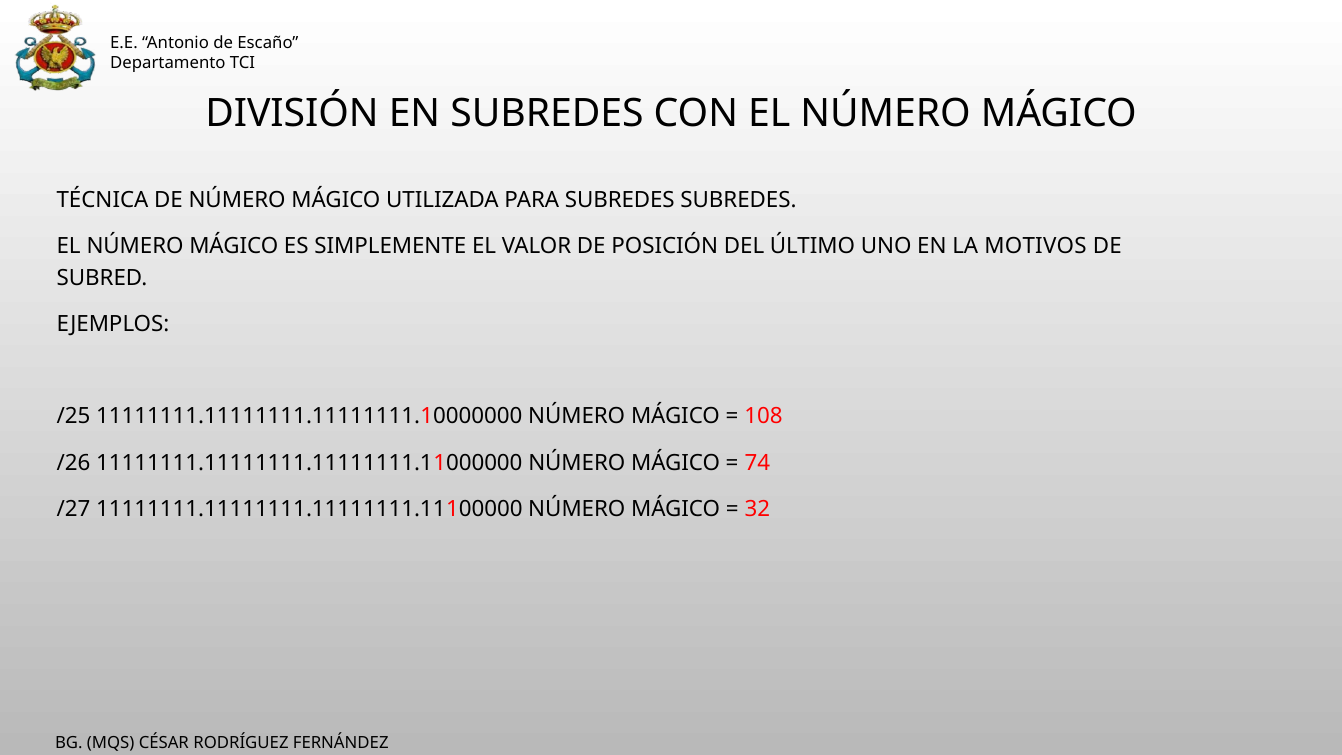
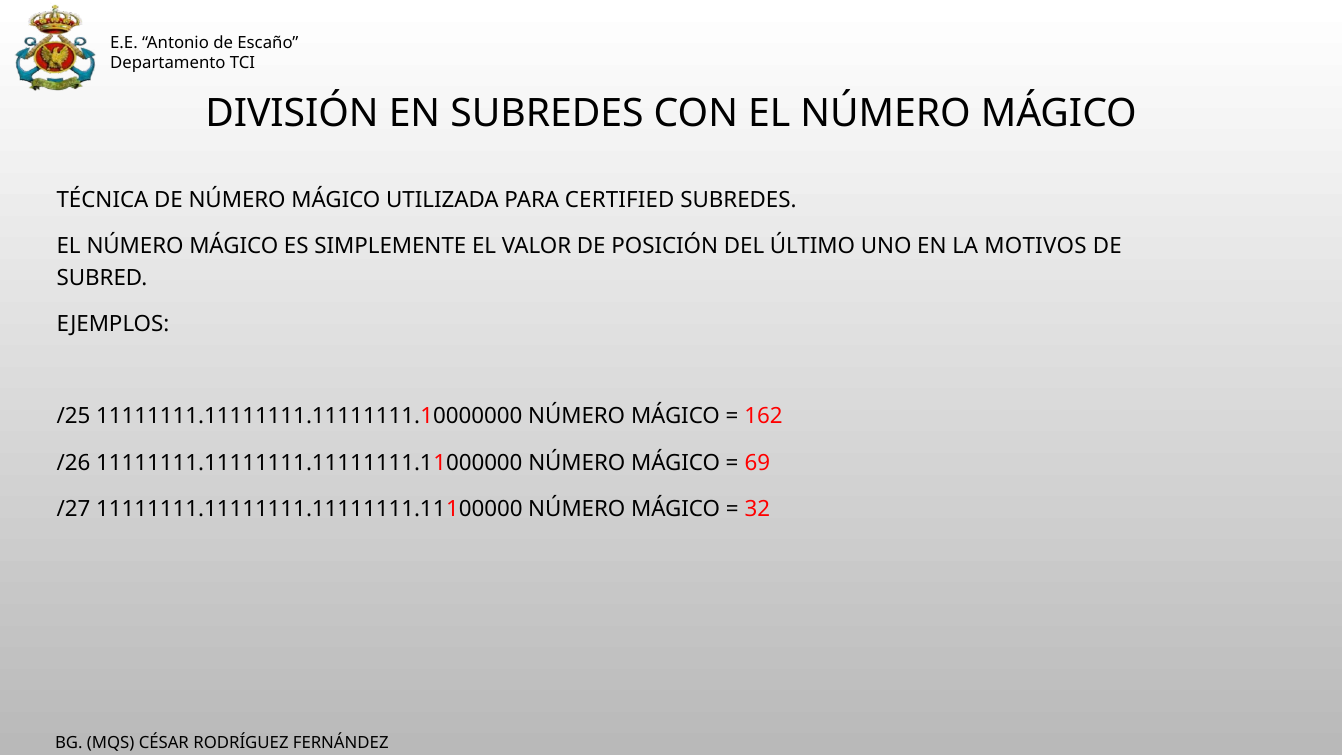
PARA SUBREDES: SUBREDES -> CERTIFIED
108: 108 -> 162
74: 74 -> 69
